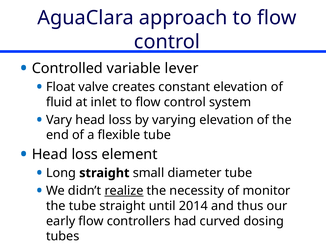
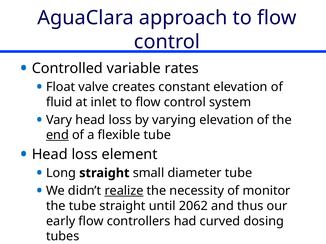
lever: lever -> rates
end underline: none -> present
2014: 2014 -> 2062
